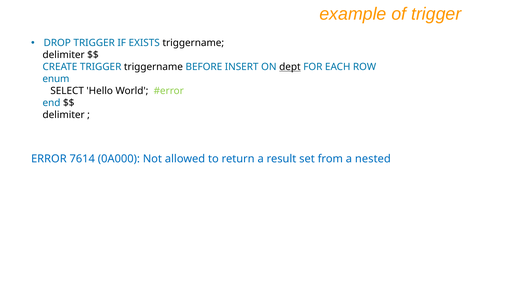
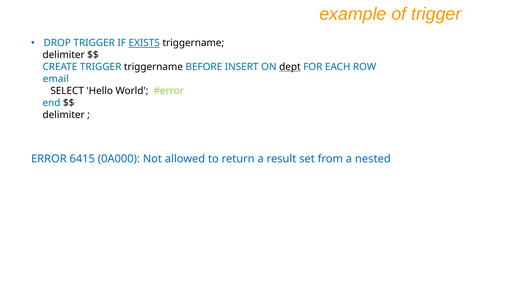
EXISTS underline: none -> present
enum: enum -> email
7614: 7614 -> 6415
